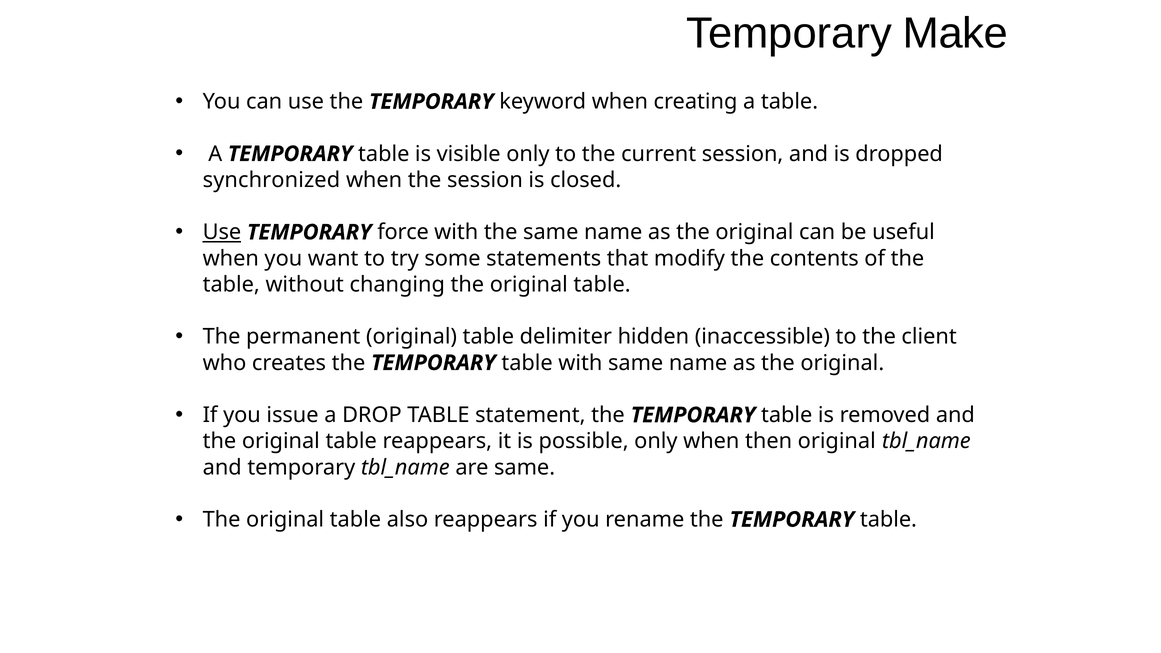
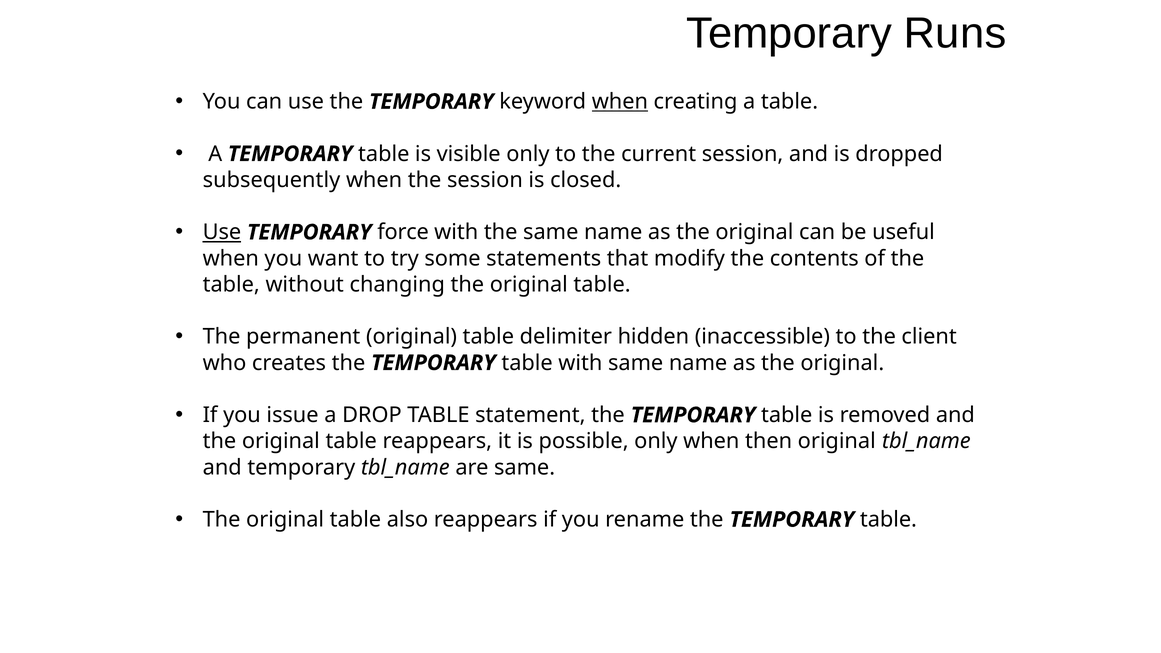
Make: Make -> Runs
when at (620, 102) underline: none -> present
synchronized: synchronized -> subsequently
